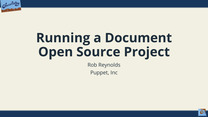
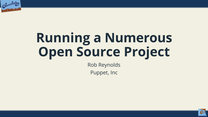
Document: Document -> Numerous
